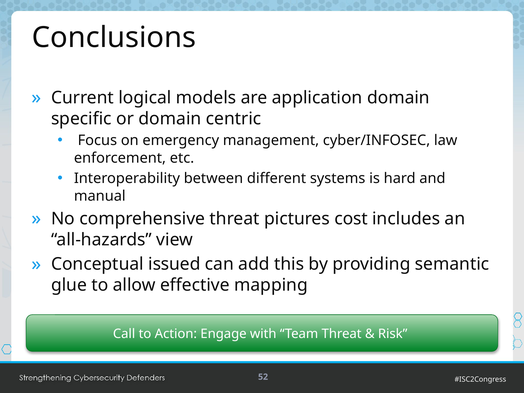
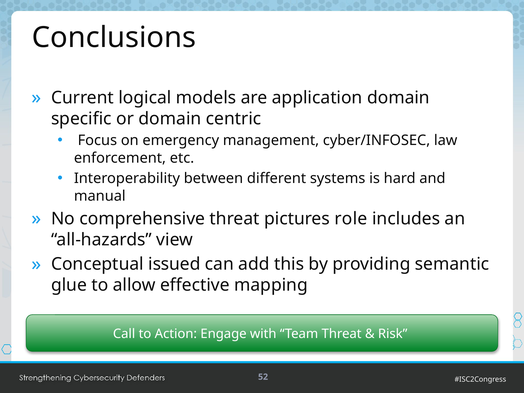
cost: cost -> role
